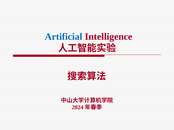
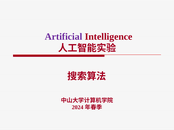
Artificial colour: blue -> purple
